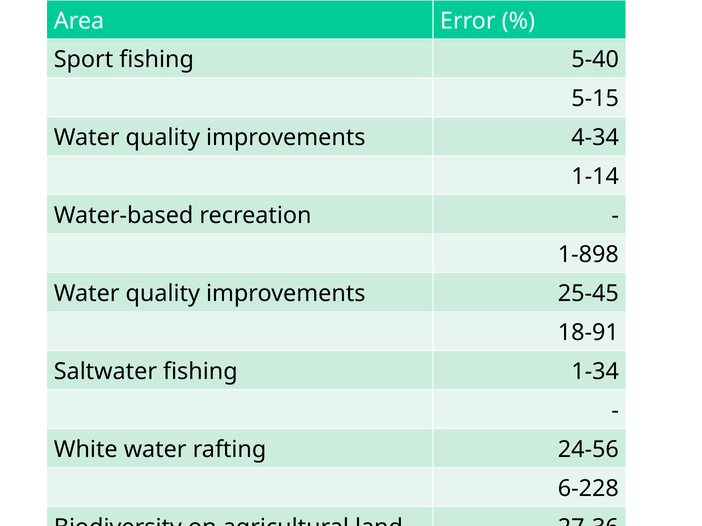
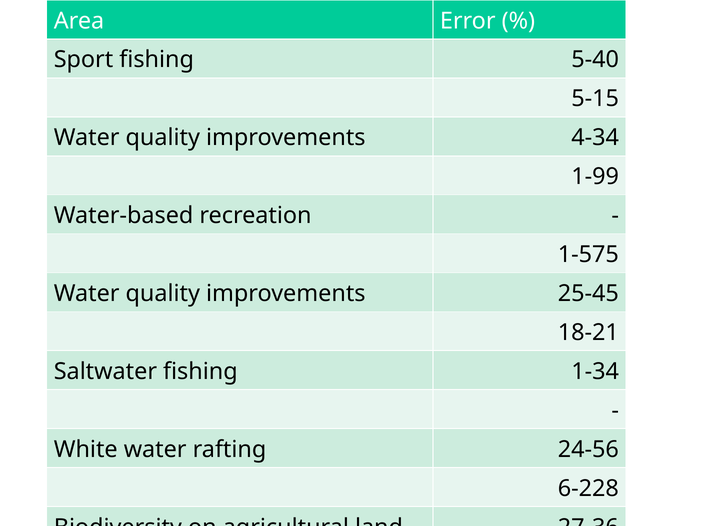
1-14: 1-14 -> 1-99
1-898: 1-898 -> 1-575
18-91: 18-91 -> 18-21
